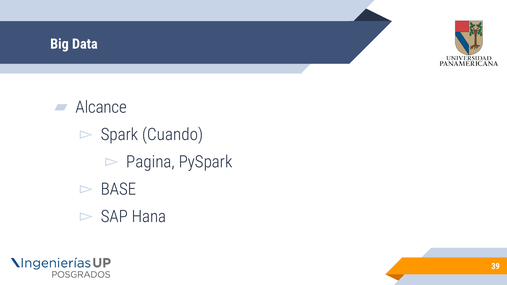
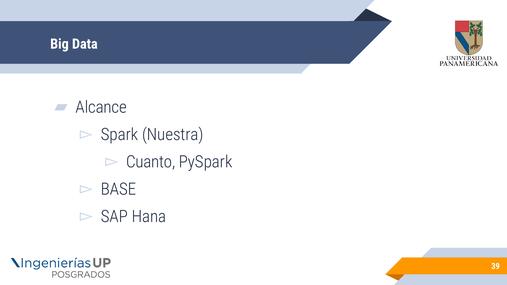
Cuando: Cuando -> Nuestra
Pagina: Pagina -> Cuanto
